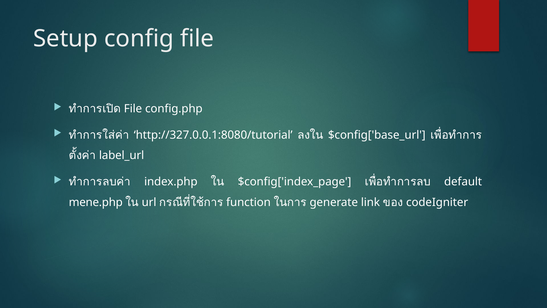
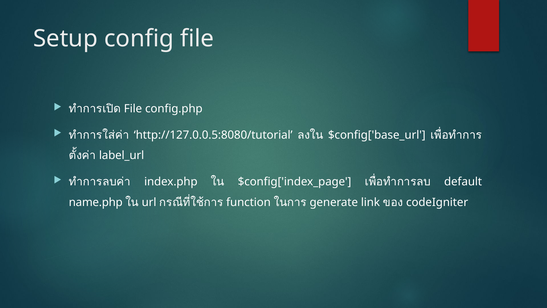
http://327.0.0.1:8080/tutorial: http://327.0.0.1:8080/tutorial -> http://127.0.0.5:8080/tutorial
mene.php: mene.php -> name.php
